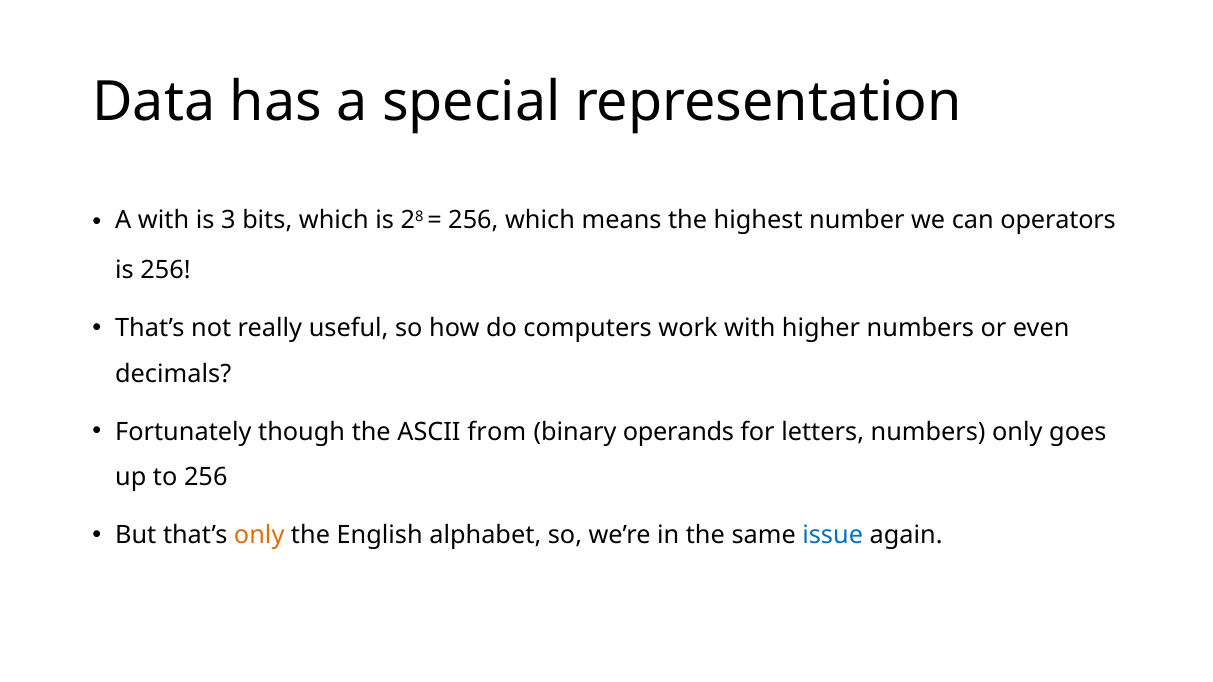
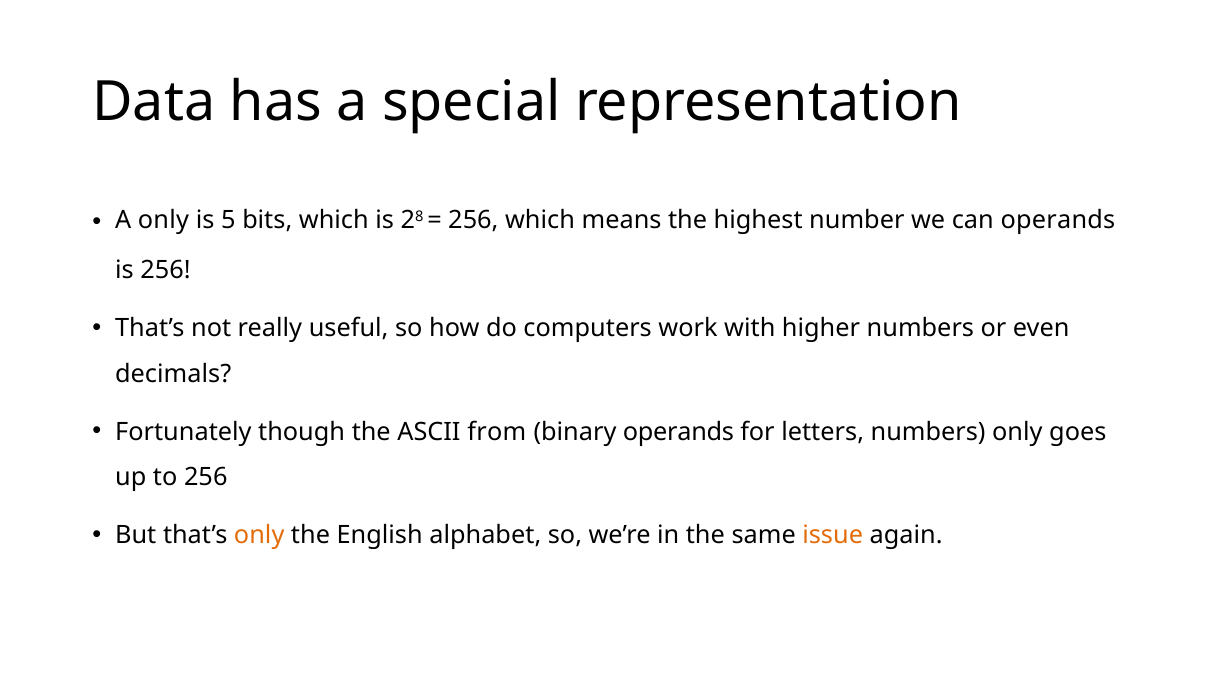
A with: with -> only
3: 3 -> 5
can operators: operators -> operands
issue colour: blue -> orange
